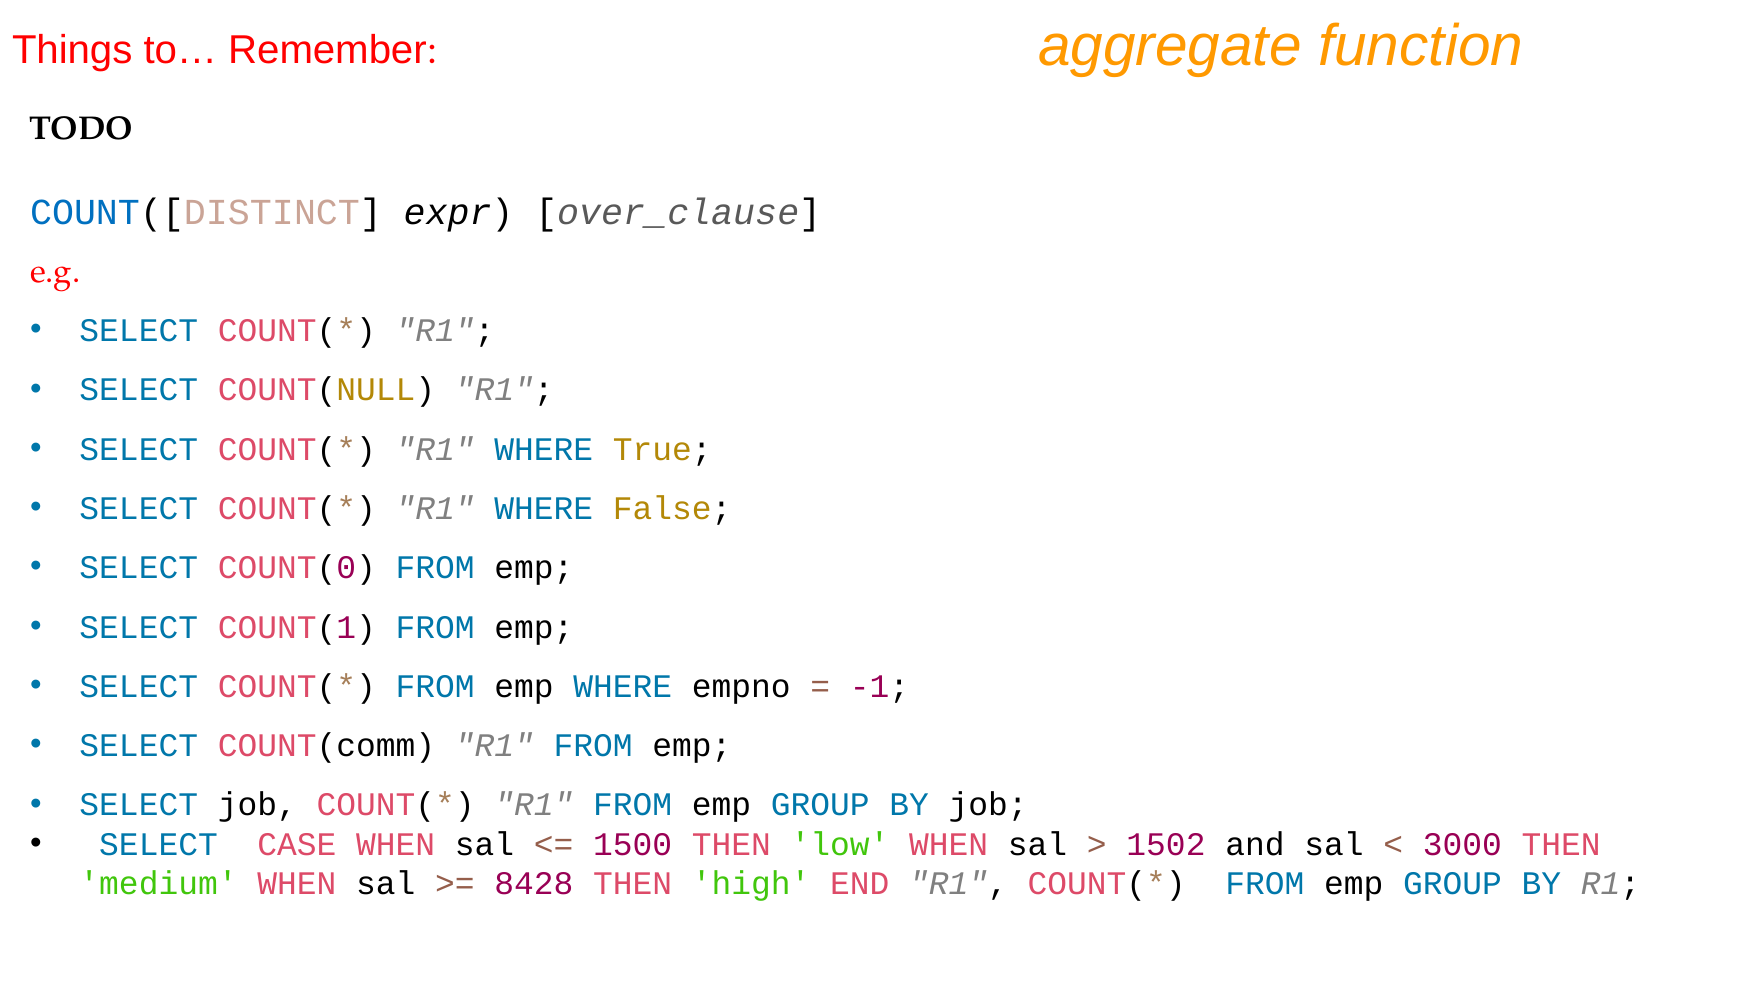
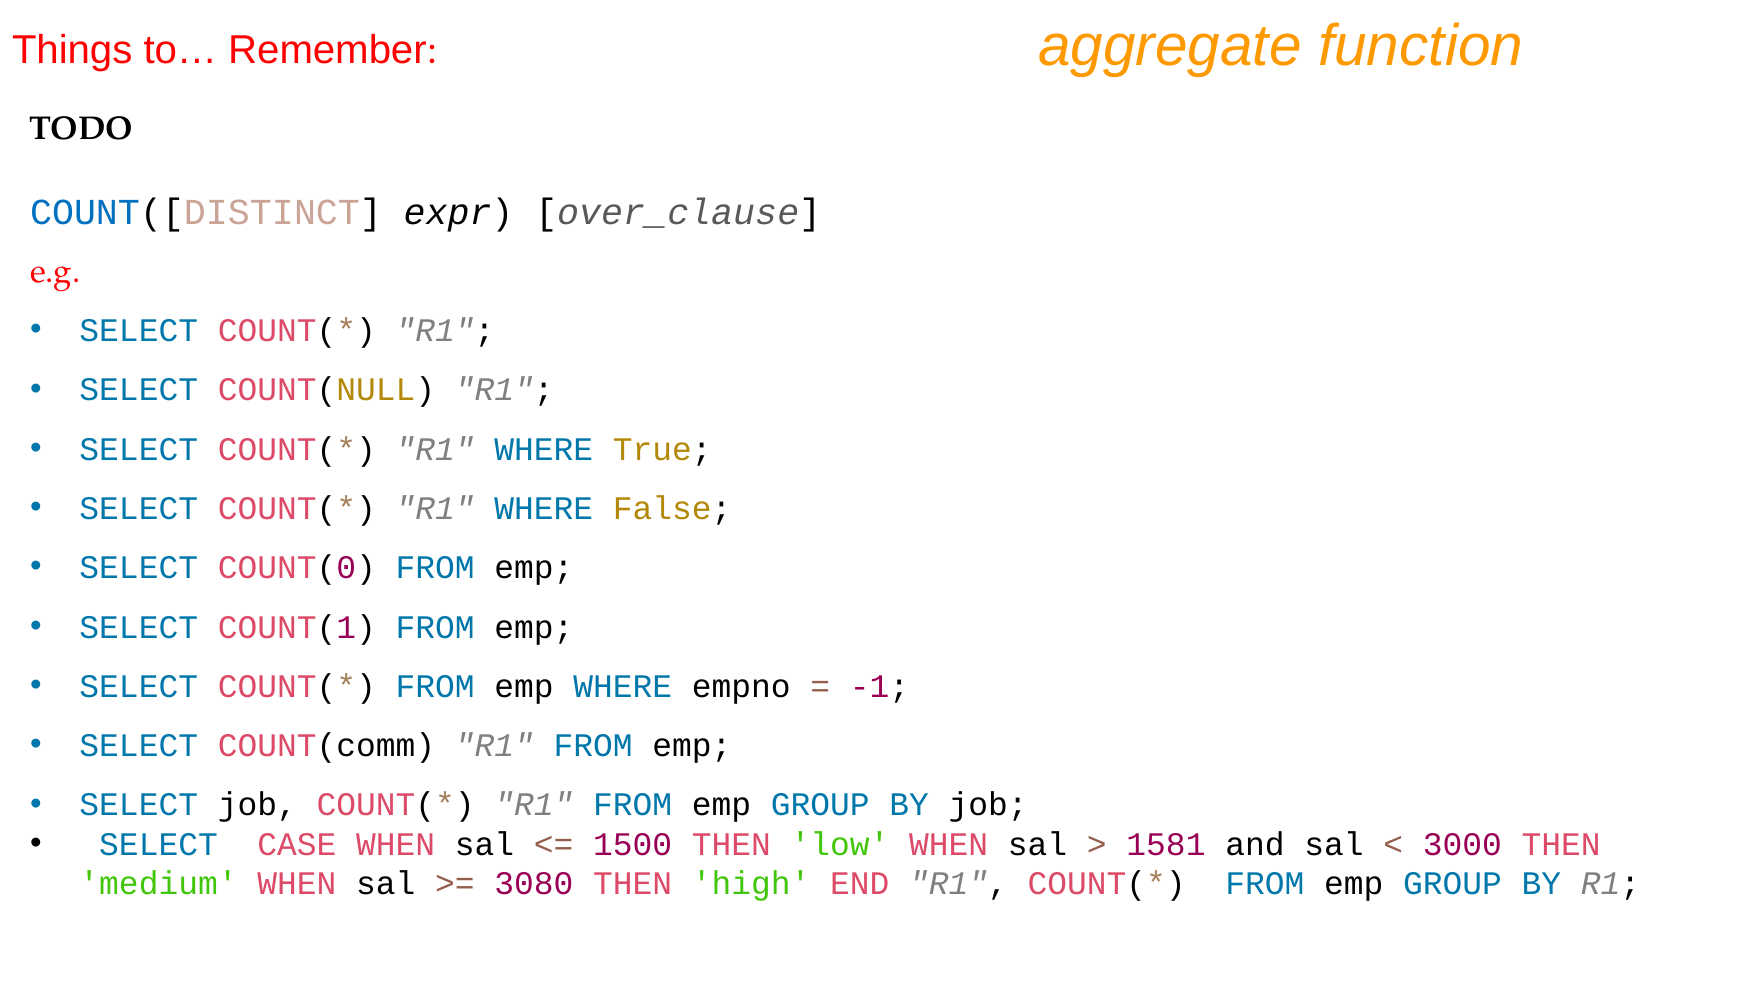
1502: 1502 -> 1581
8428: 8428 -> 3080
